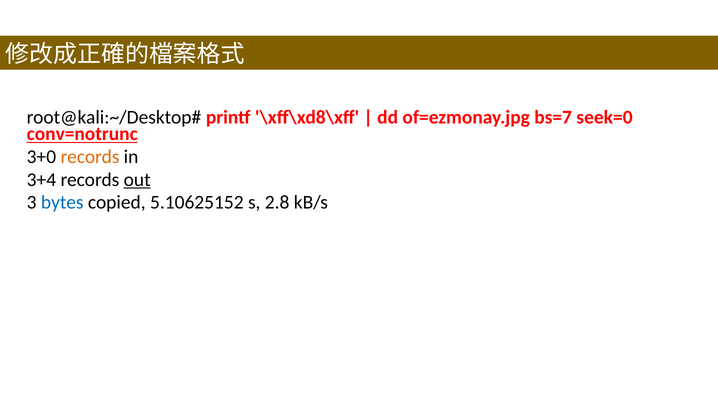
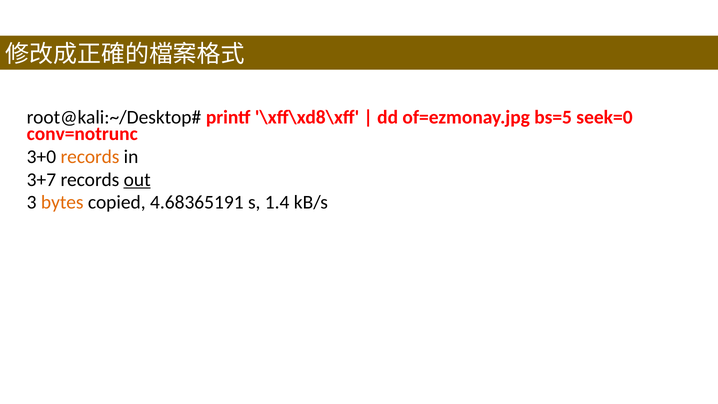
bs=7: bs=7 -> bs=5
conv=notrunc underline: present -> none
3+4: 3+4 -> 3+7
bytes colour: blue -> orange
5.10625152: 5.10625152 -> 4.68365191
2.8: 2.8 -> 1.4
